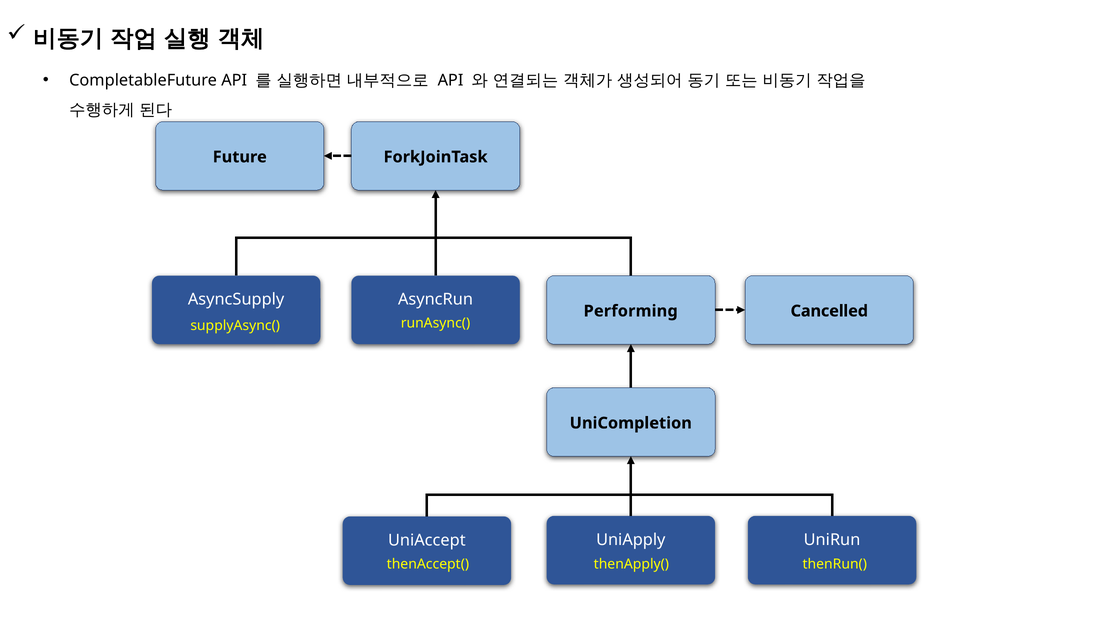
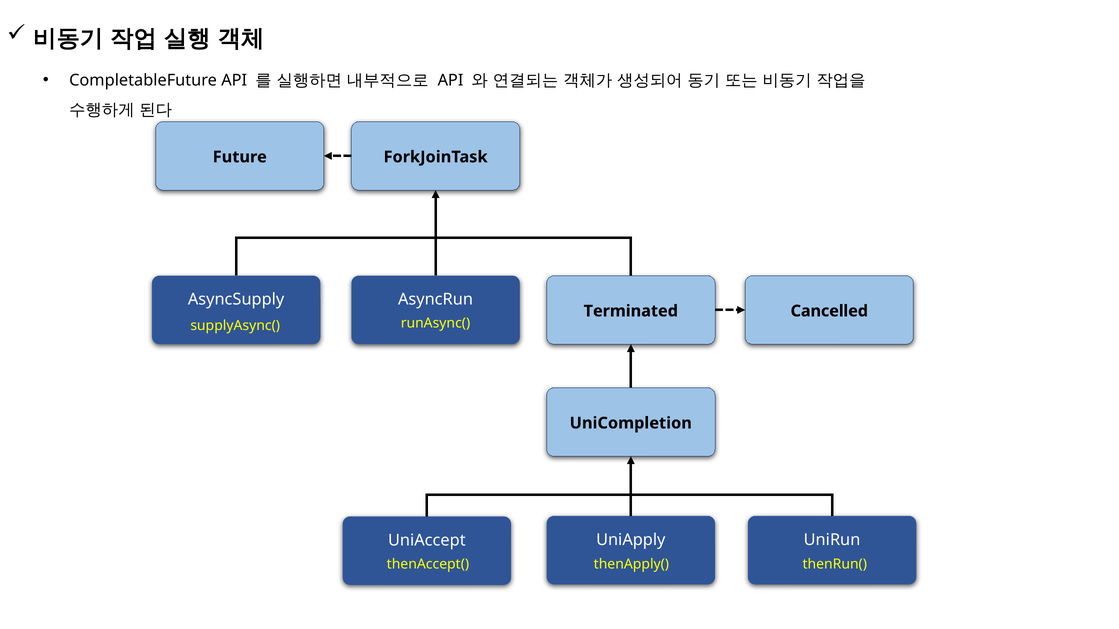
Performing: Performing -> Terminated
